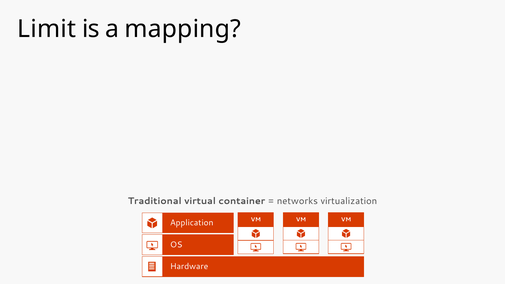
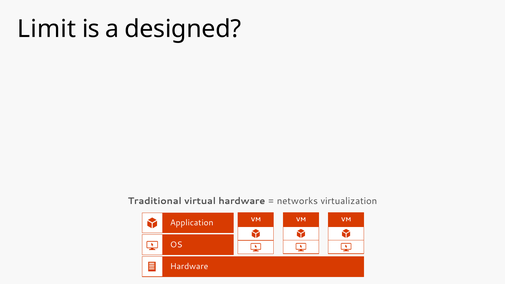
mapping: mapping -> designed
virtual container: container -> hardware
